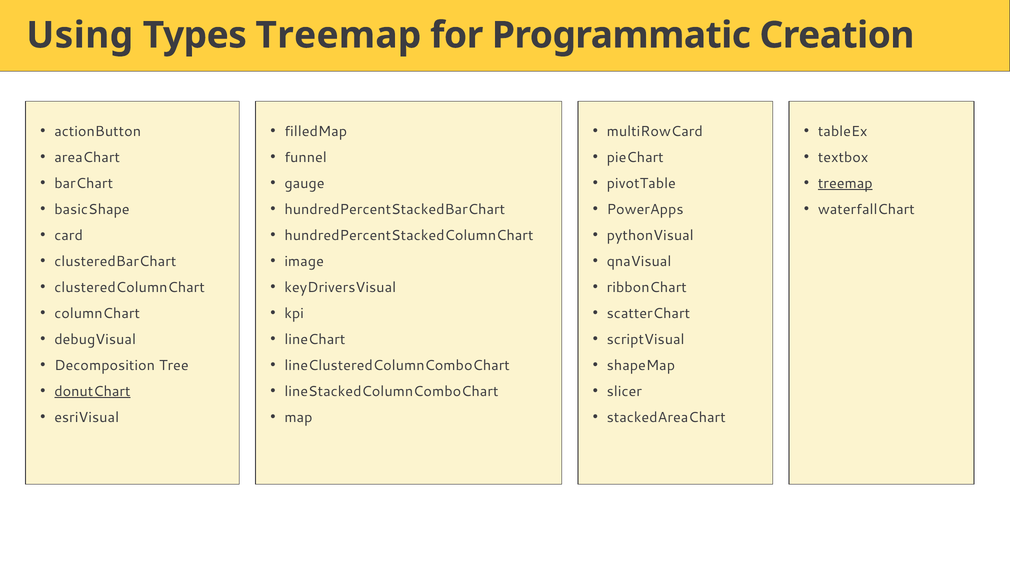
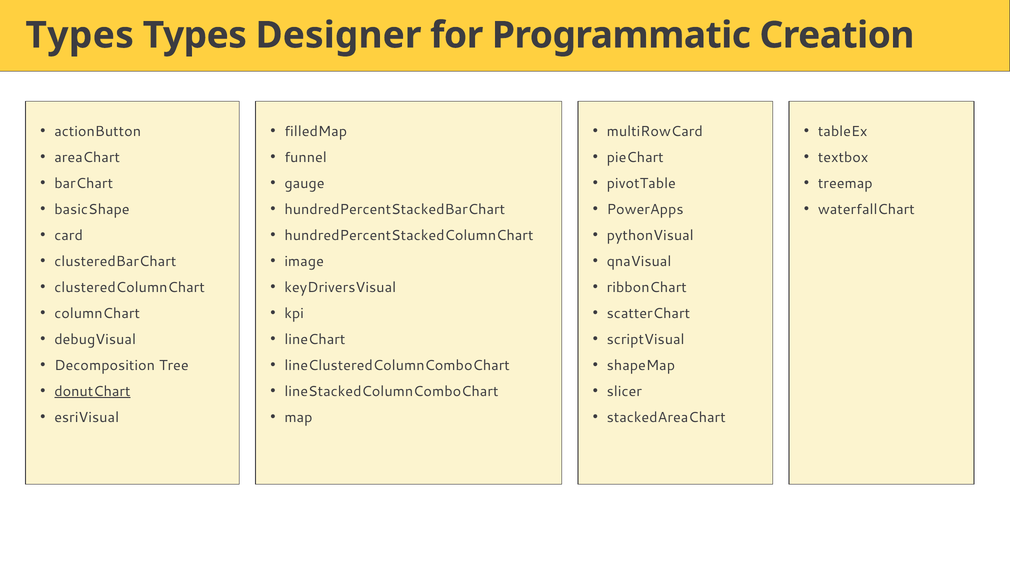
Using at (80, 35): Using -> Types
Types Treemap: Treemap -> Designer
treemap at (845, 183) underline: present -> none
